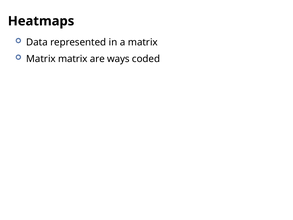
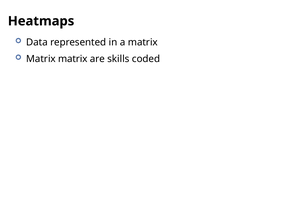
ways: ways -> skills
